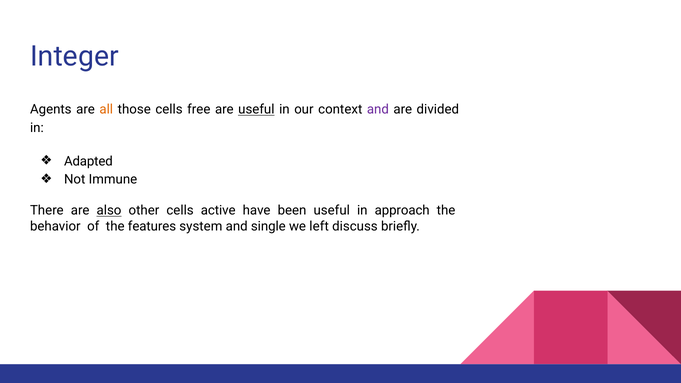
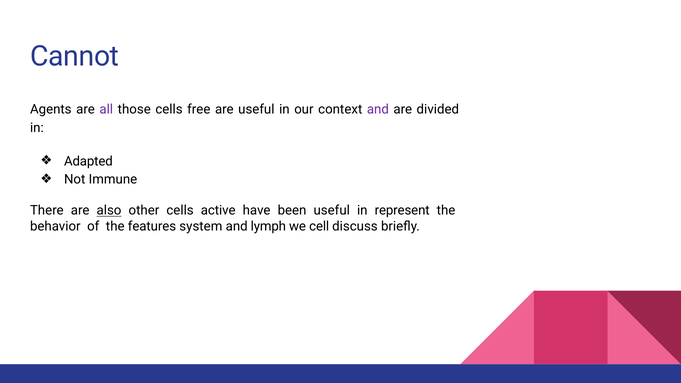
Integer: Integer -> Cannot
all colour: orange -> purple
useful at (256, 110) underline: present -> none
approach: approach -> represent
single: single -> lymph
left: left -> cell
